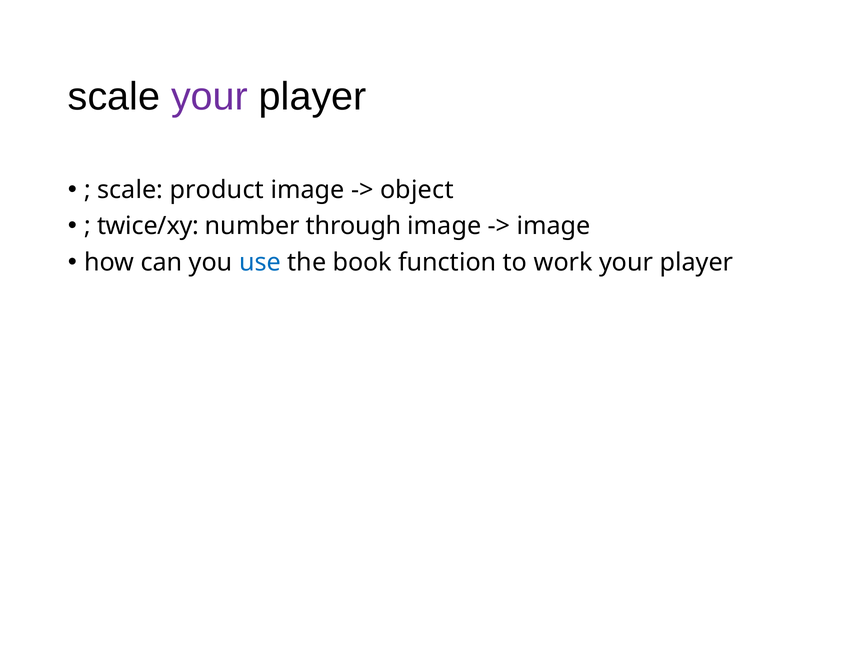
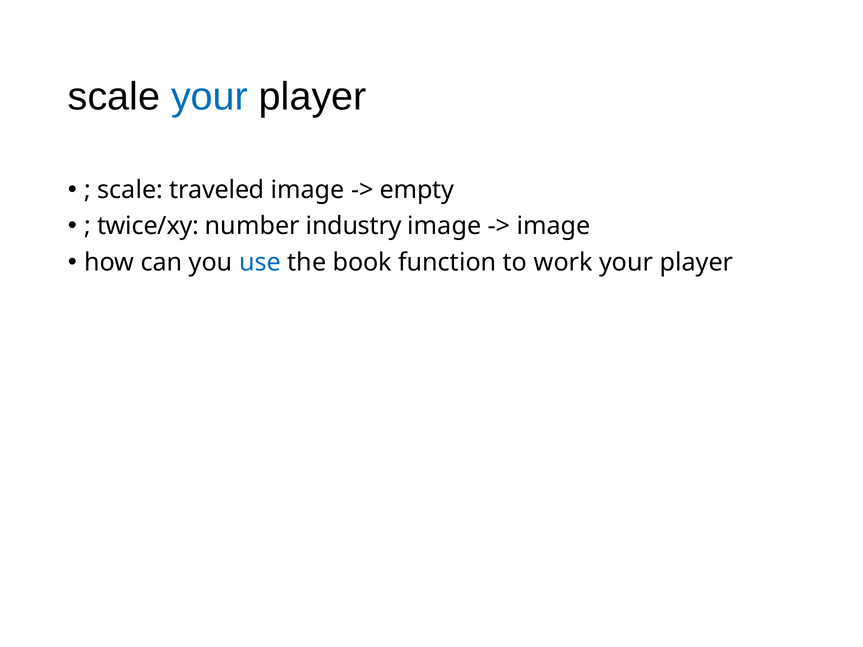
your at (210, 97) colour: purple -> blue
product: product -> traveled
object: object -> empty
through: through -> industry
